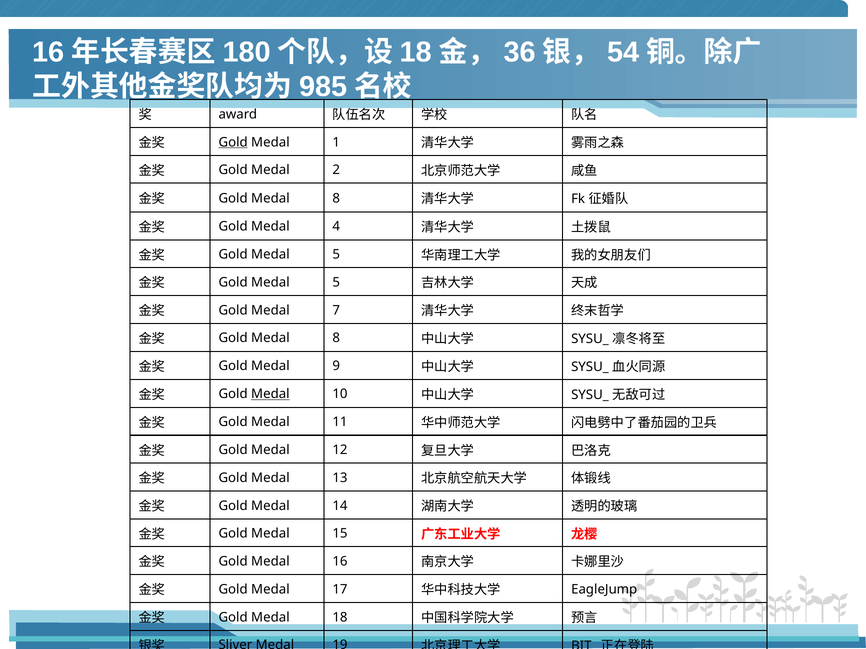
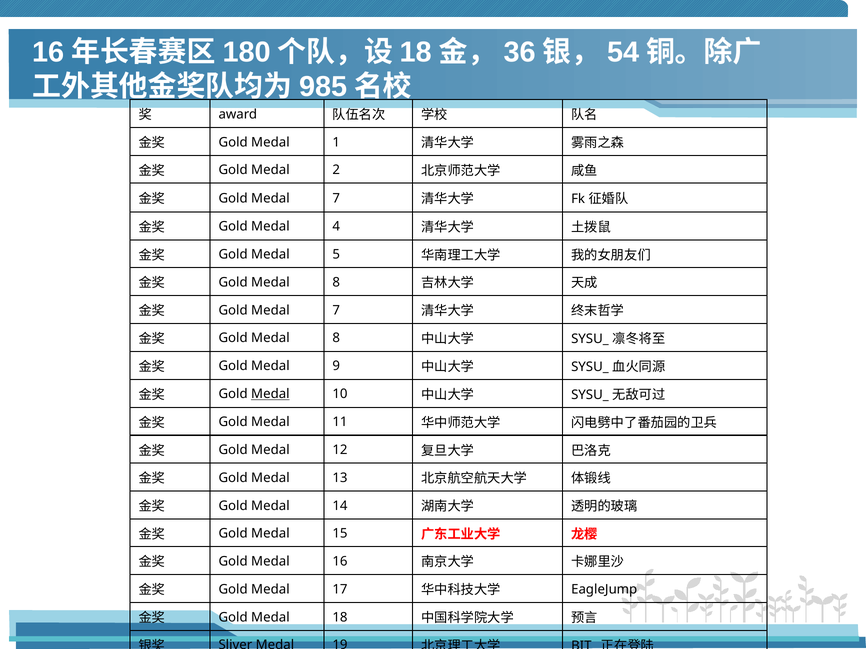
Gold at (233, 142) underline: present -> none
8 at (336, 198): 8 -> 7
5 at (336, 283): 5 -> 8
